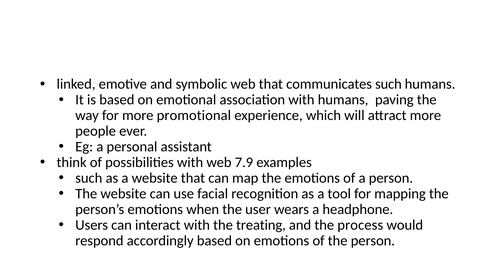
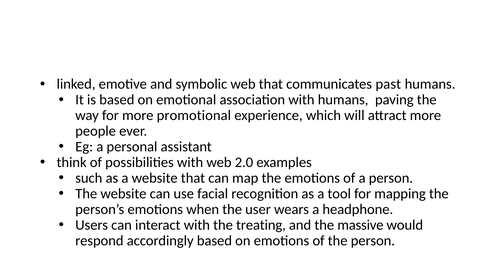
communicates such: such -> past
7.9: 7.9 -> 2.0
process: process -> massive
